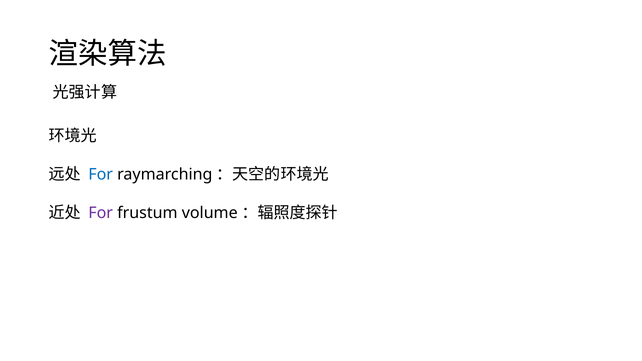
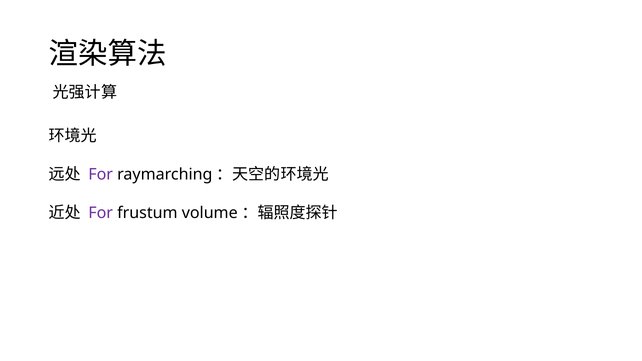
For at (101, 174) colour: blue -> purple
